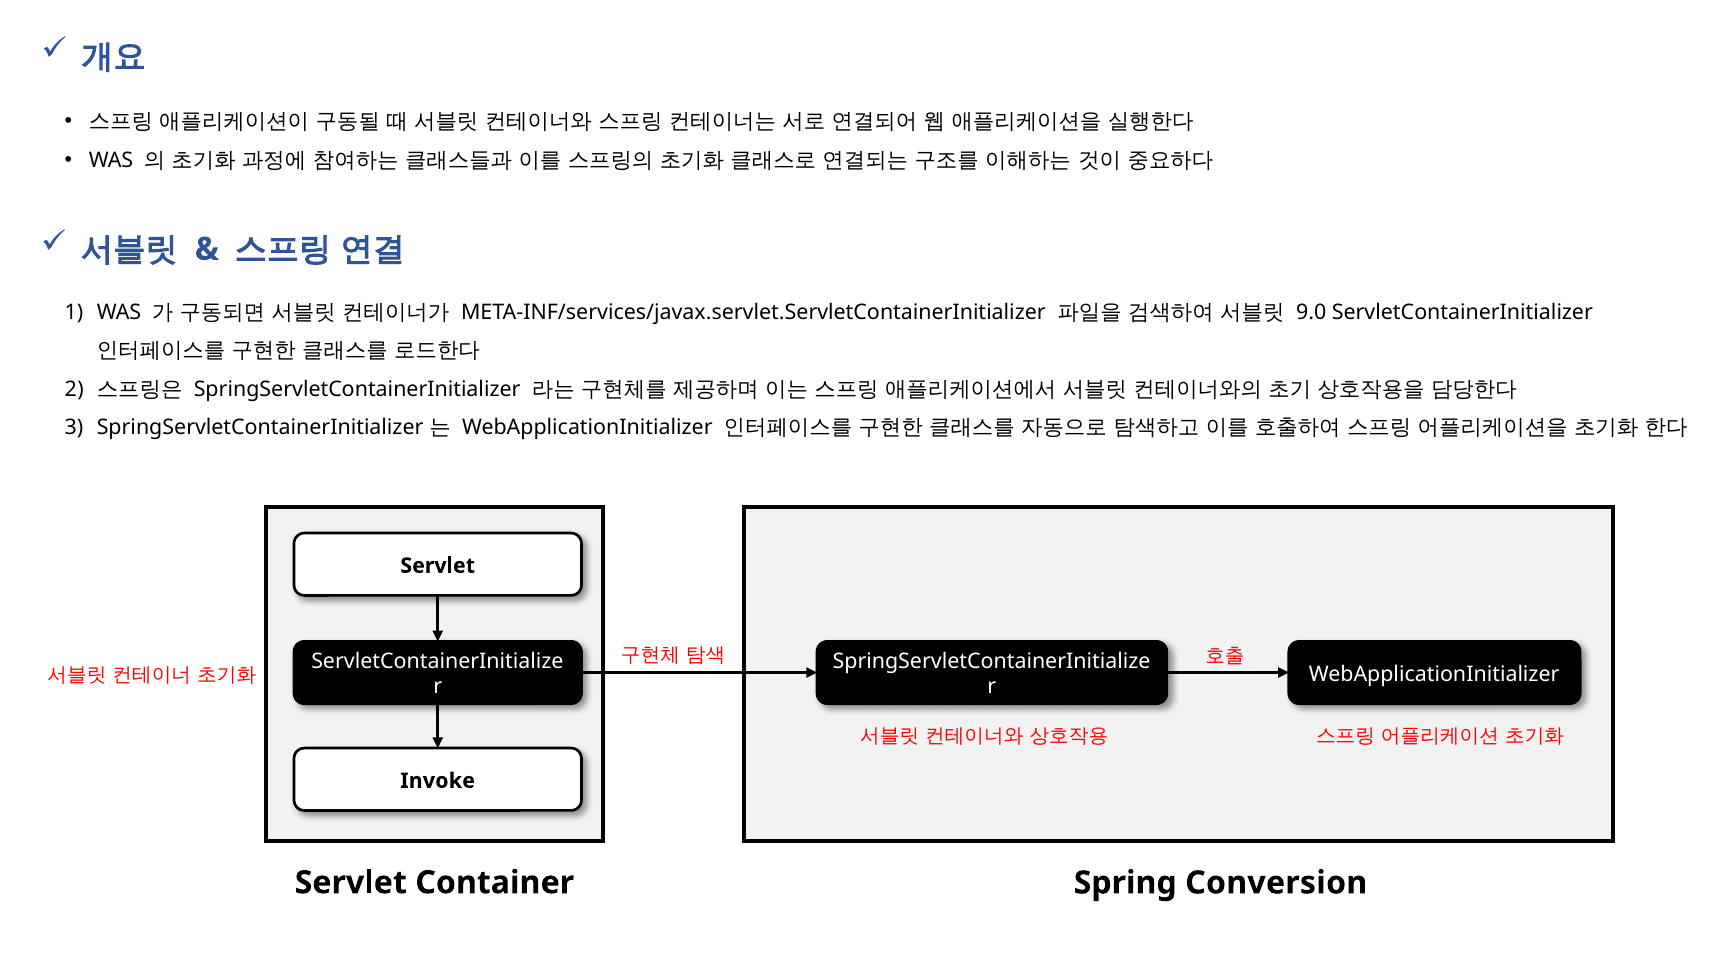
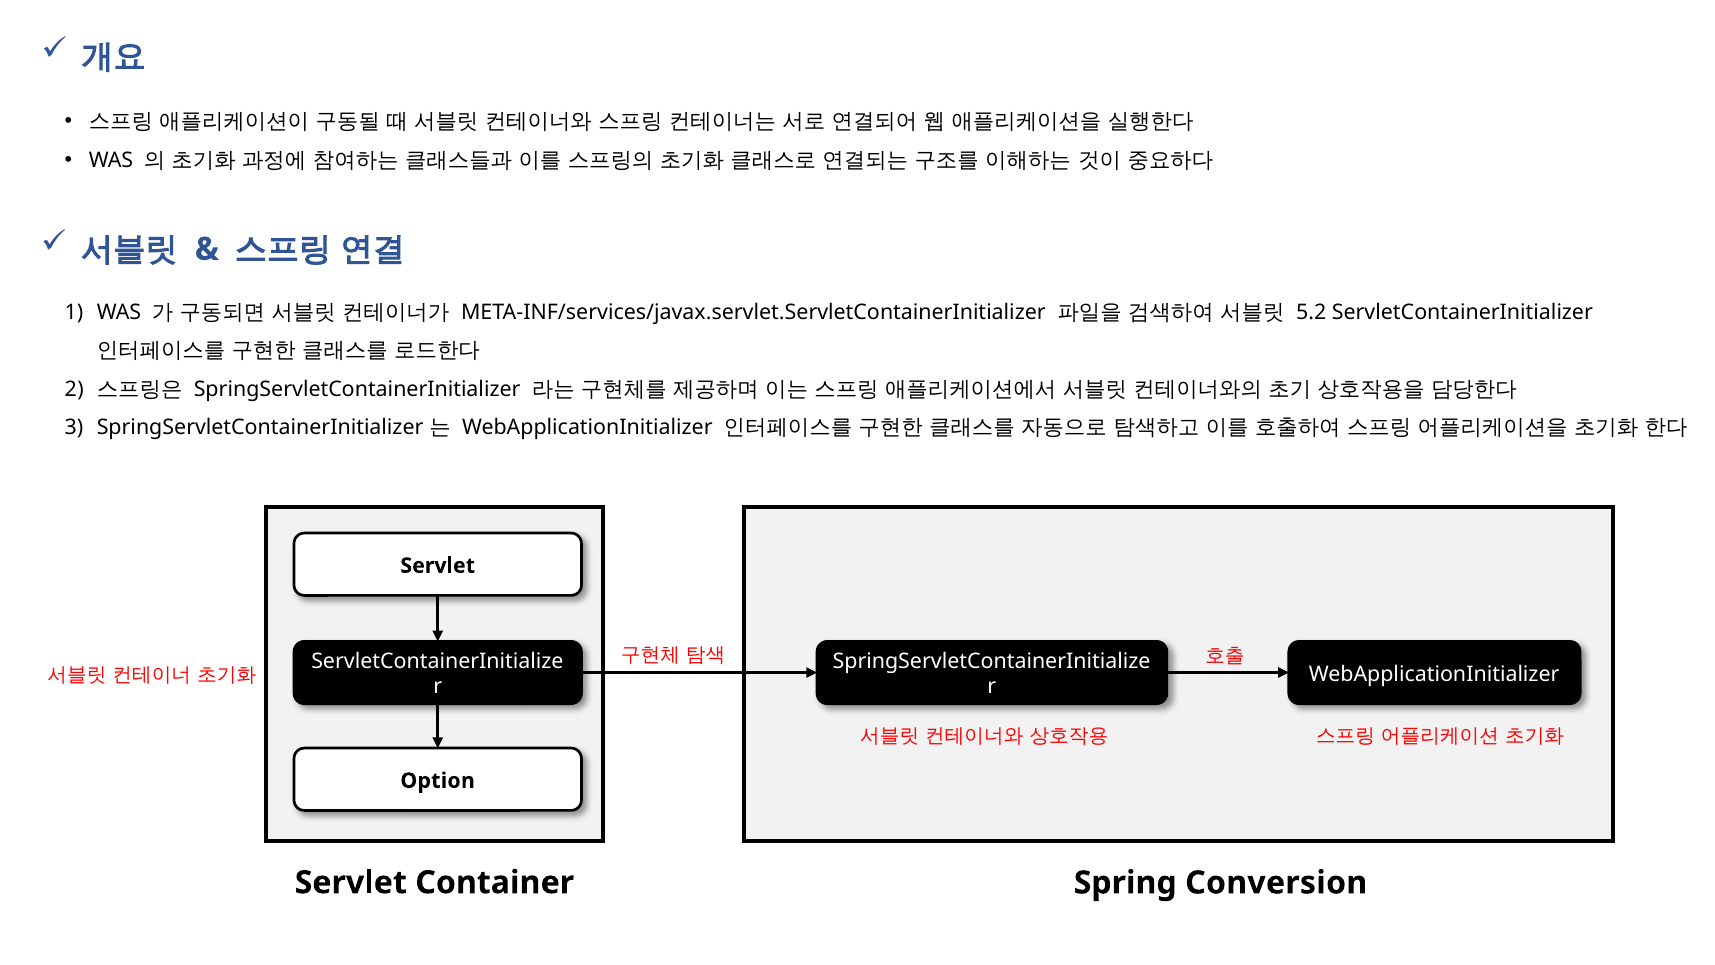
9.0: 9.0 -> 5.2
Invoke: Invoke -> Option
